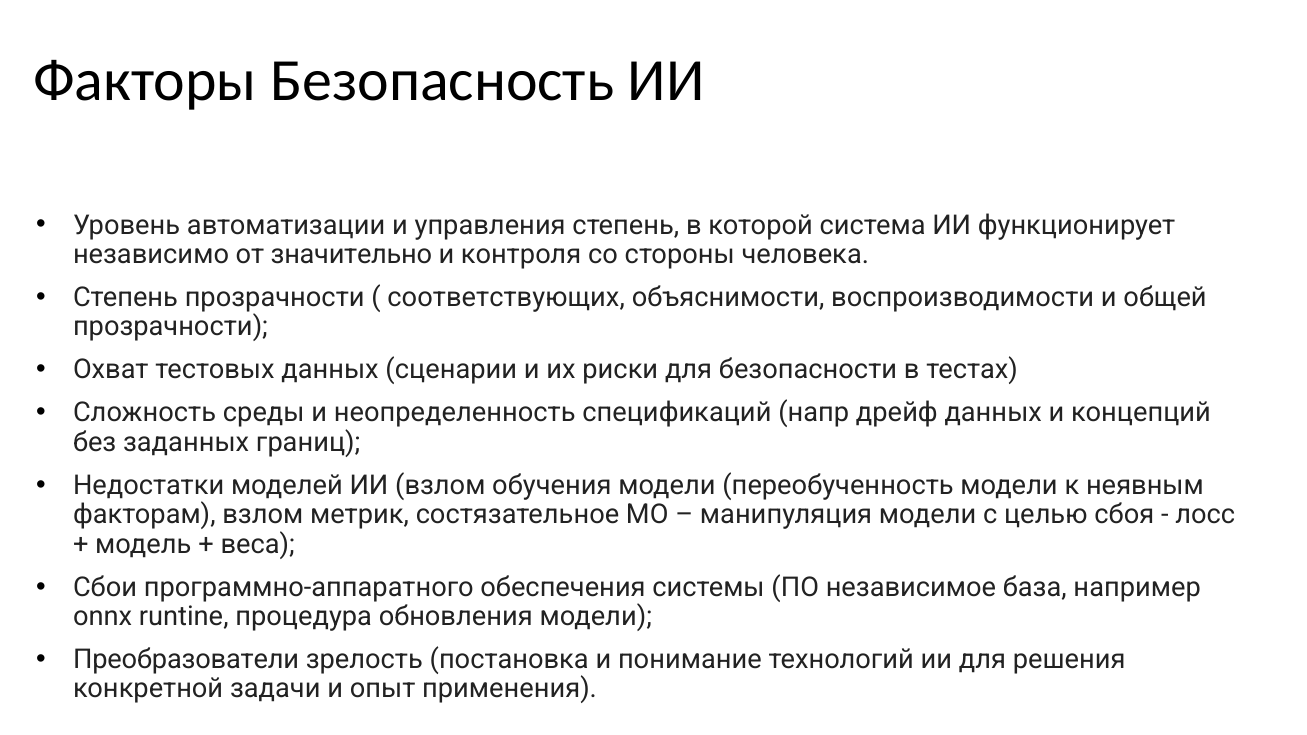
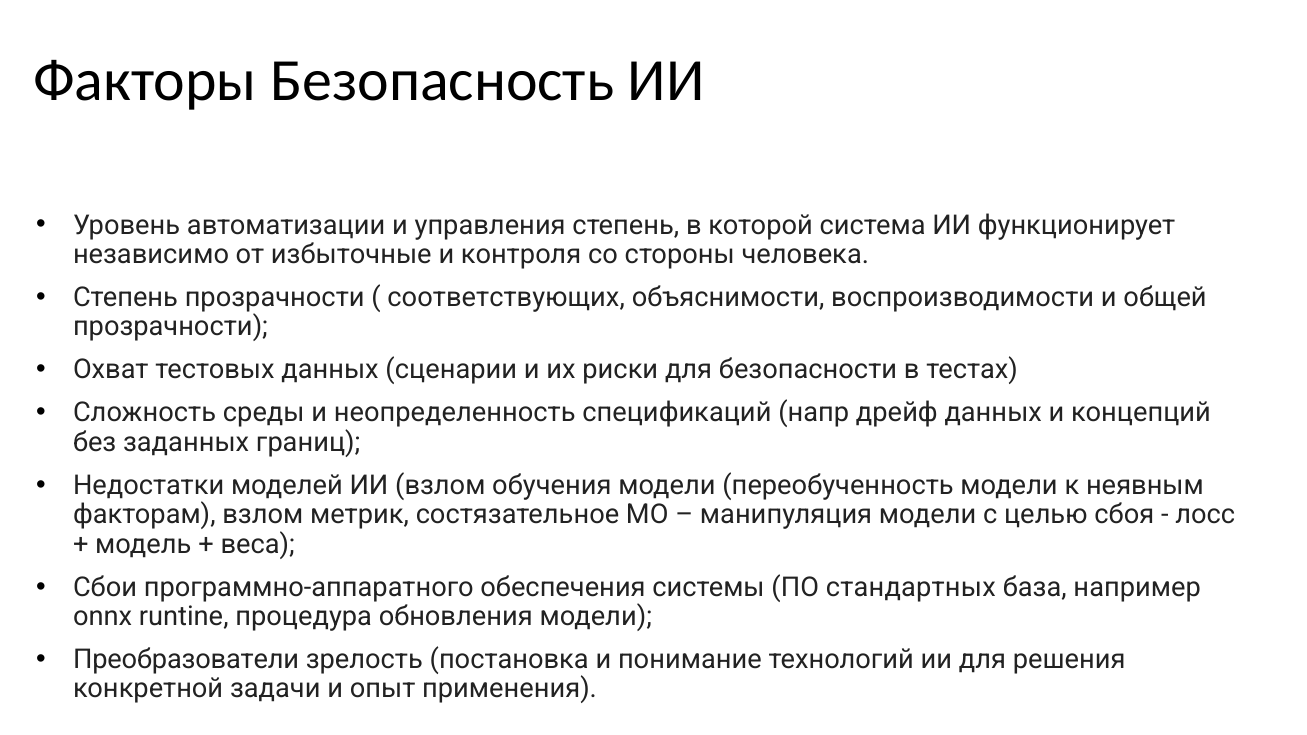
значительно: значительно -> избыточные
независимое: независимое -> стандартных
